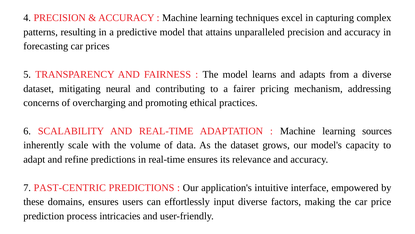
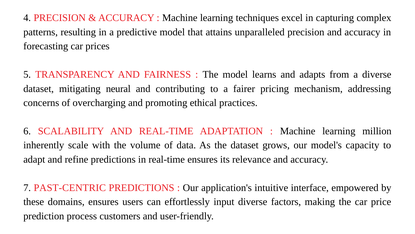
sources: sources -> million
intricacies: intricacies -> customers
